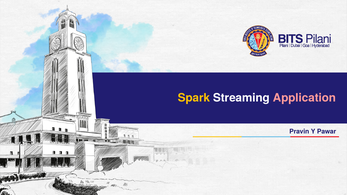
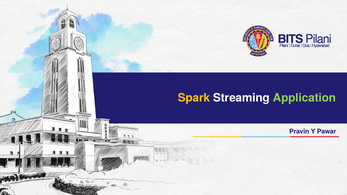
Application colour: pink -> light green
